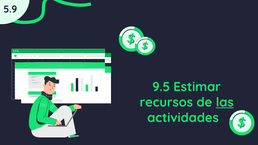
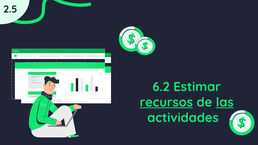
5.9: 5.9 -> 2.5
9.5: 9.5 -> 6.2
recursos underline: none -> present
